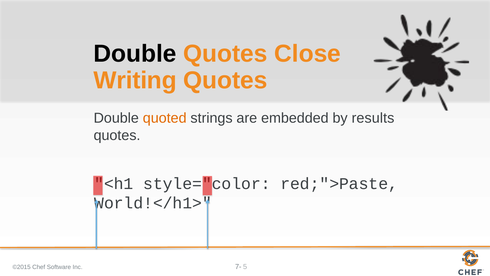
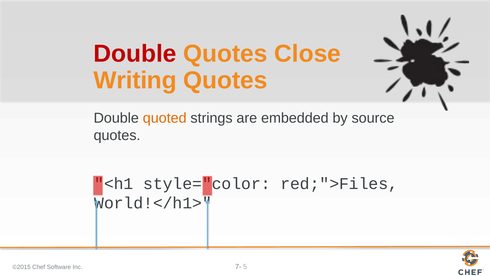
Double at (135, 54) colour: black -> red
results: results -> source
red;">Paste: red;">Paste -> red;">Files
